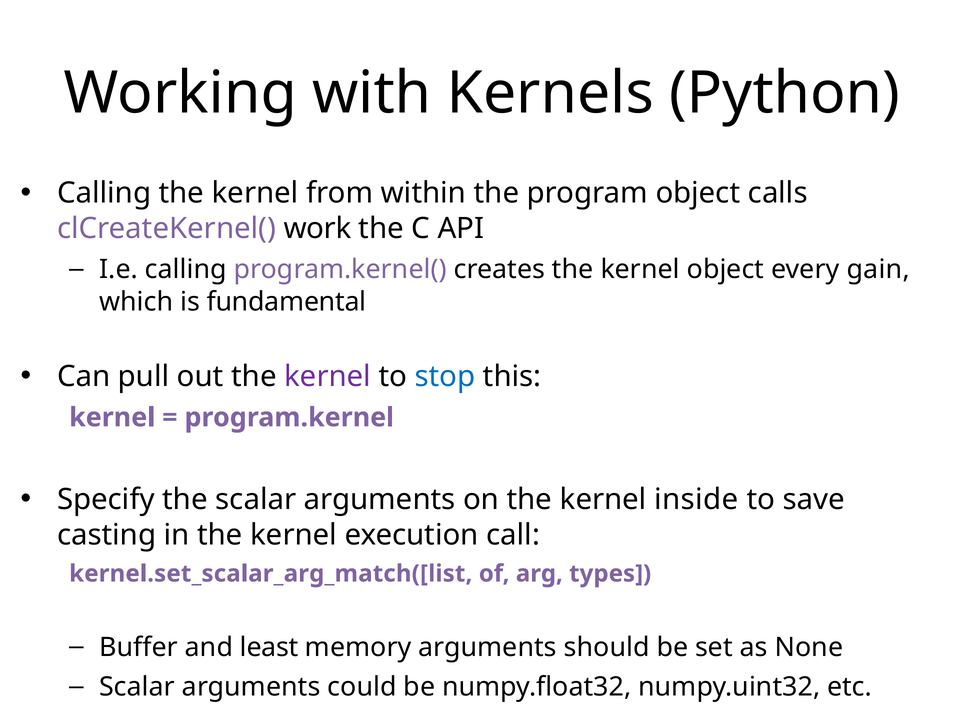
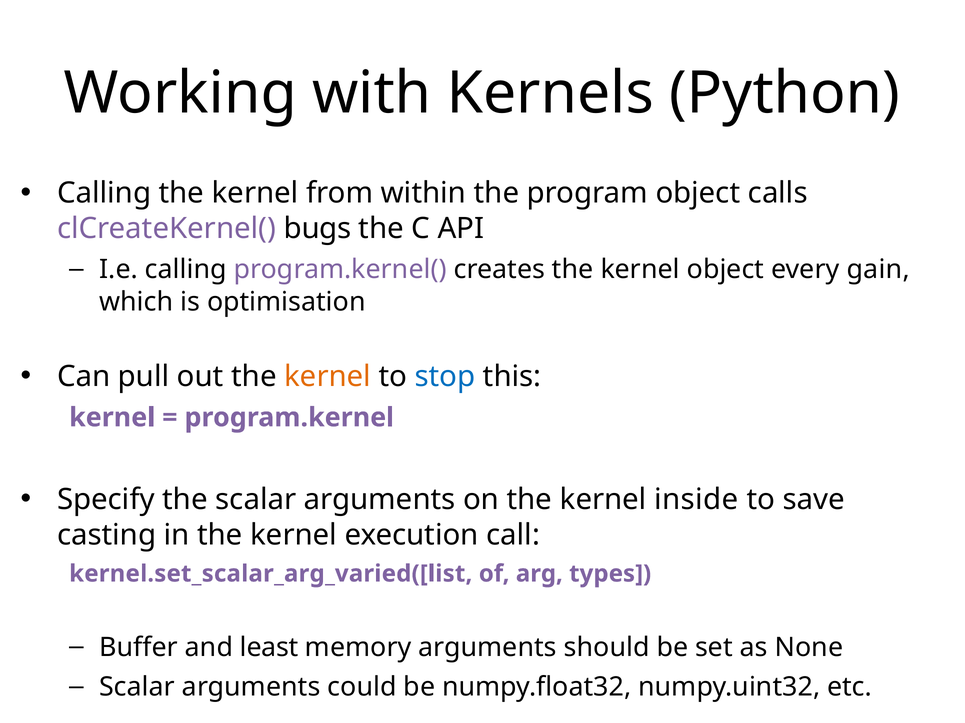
work: work -> bugs
fundamental: fundamental -> optimisation
kernel at (328, 377) colour: purple -> orange
kernel.set_scalar_arg_match([list: kernel.set_scalar_arg_match([list -> kernel.set_scalar_arg_varied([list
